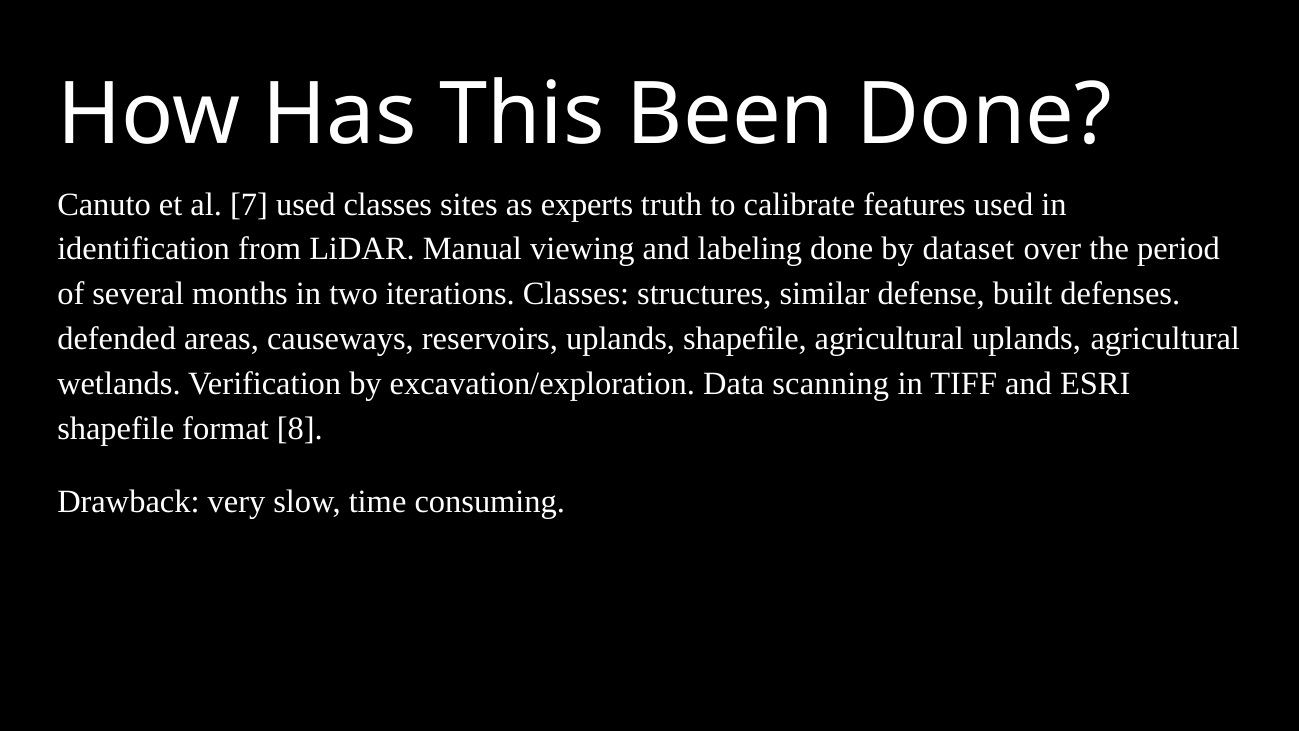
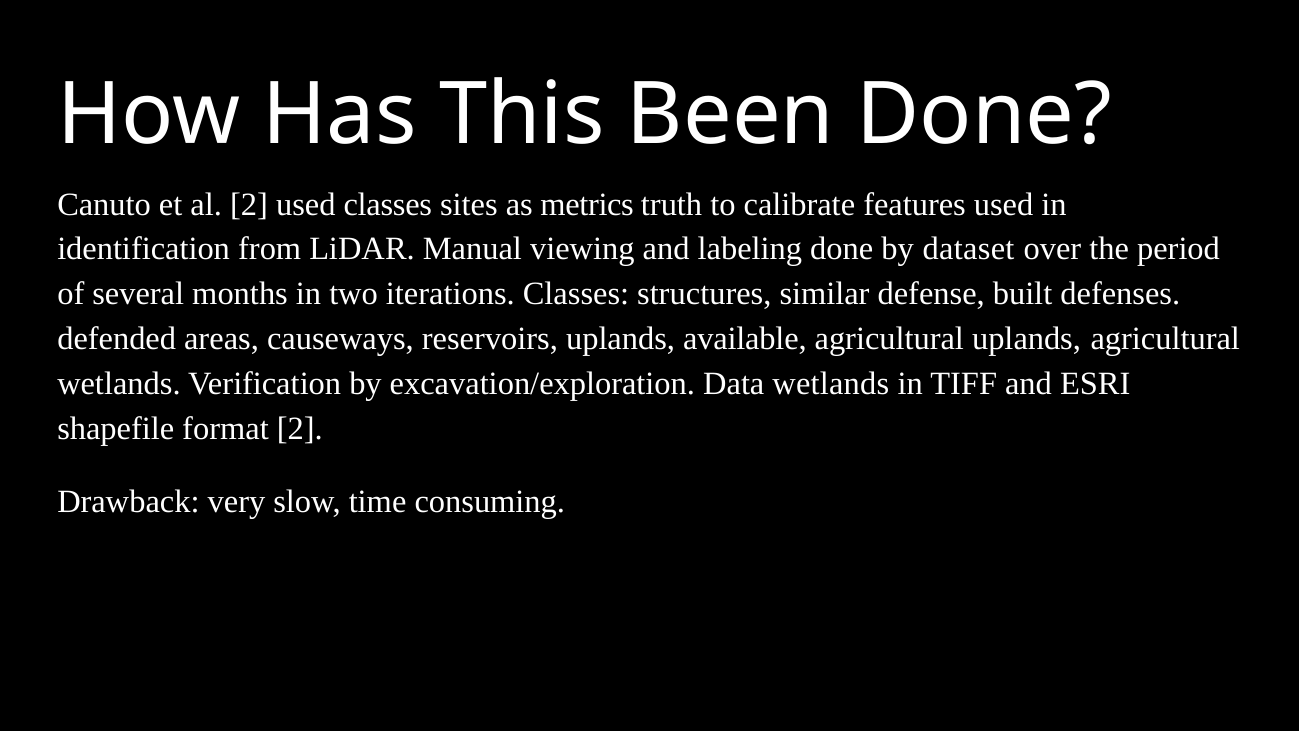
al 7: 7 -> 2
experts: experts -> metrics
uplands shapefile: shapefile -> available
Data scanning: scanning -> wetlands
format 8: 8 -> 2
